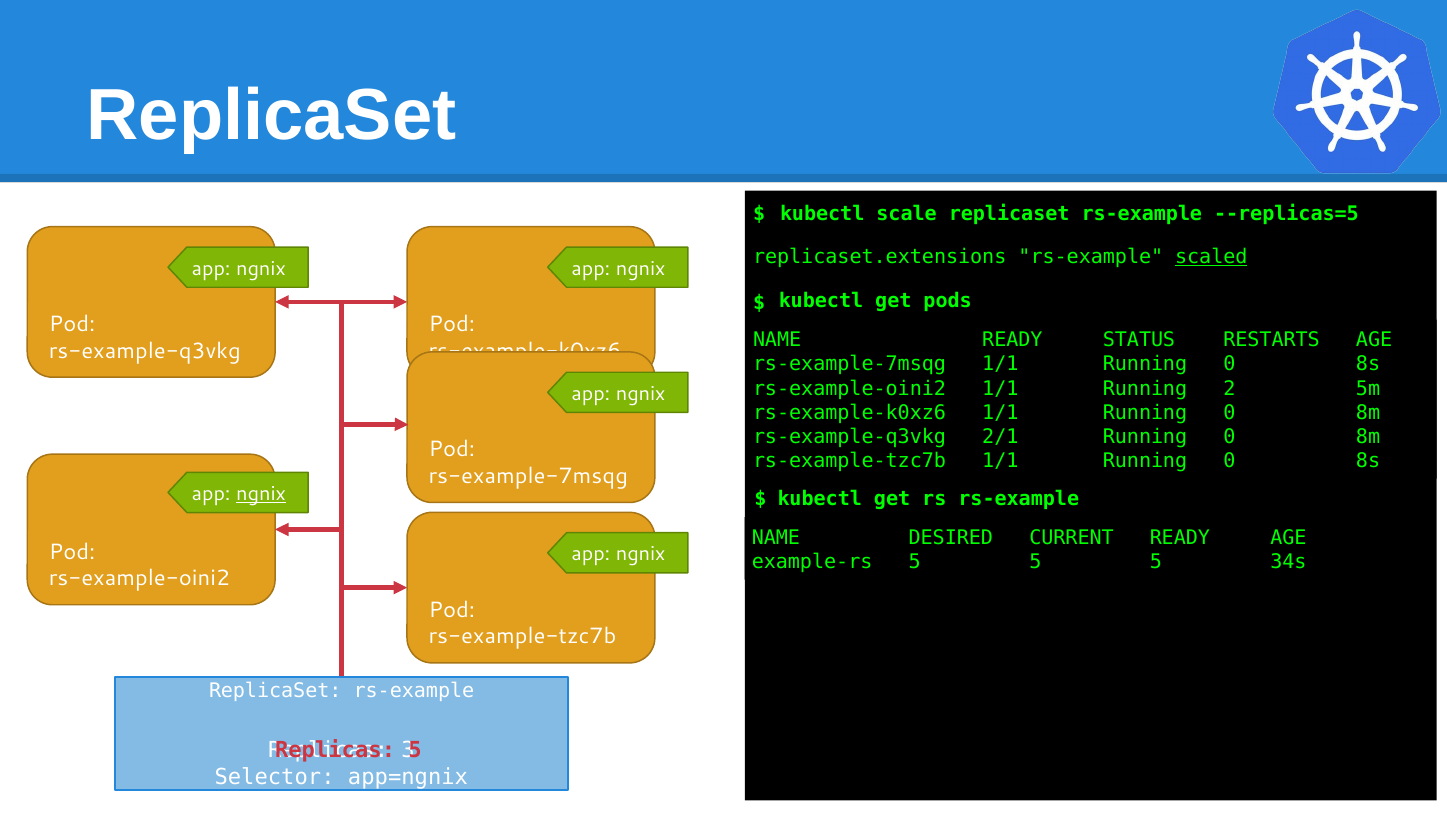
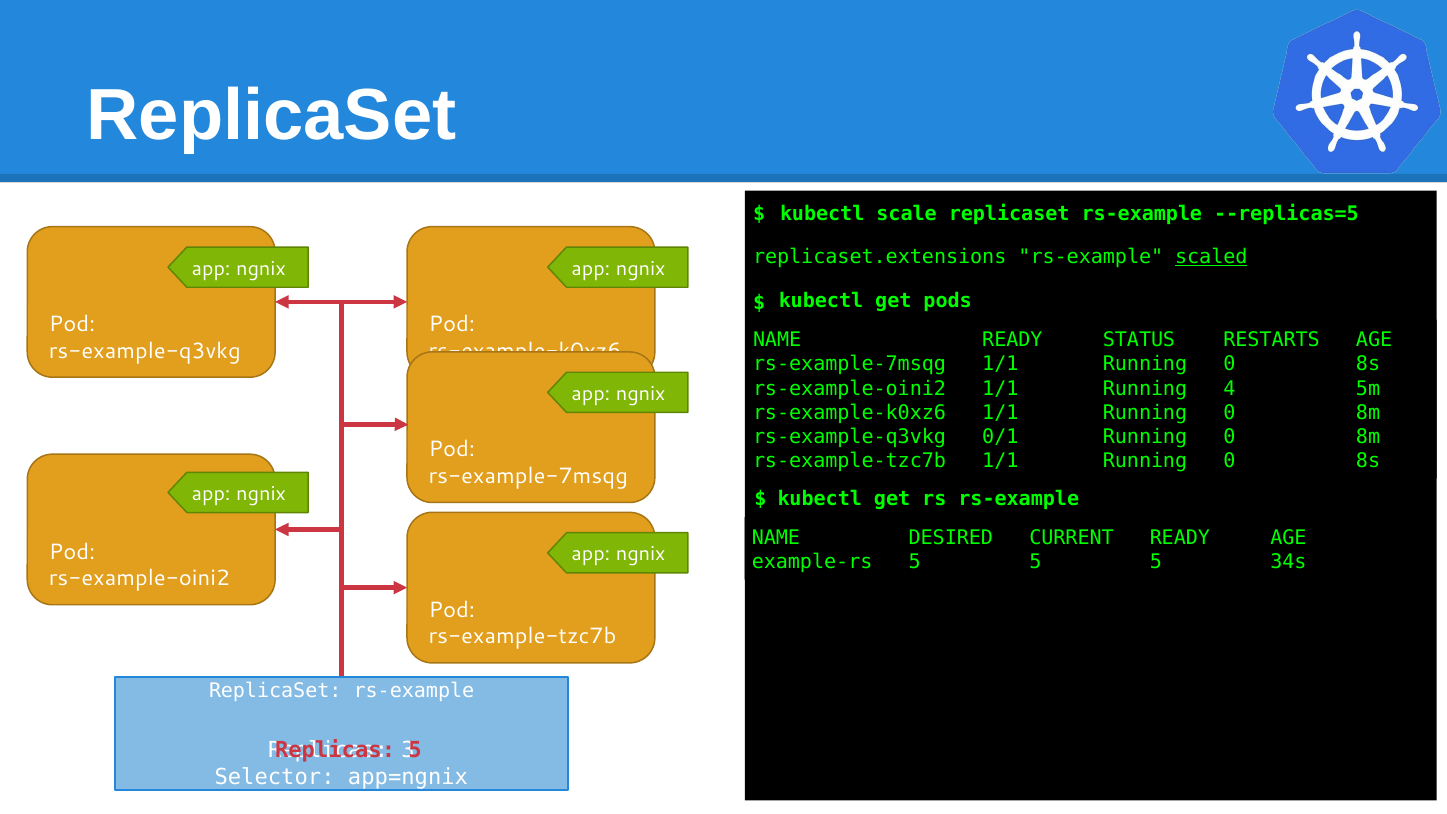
2: 2 -> 4
2/1: 2/1 -> 0/1
ngnix at (261, 494) underline: present -> none
